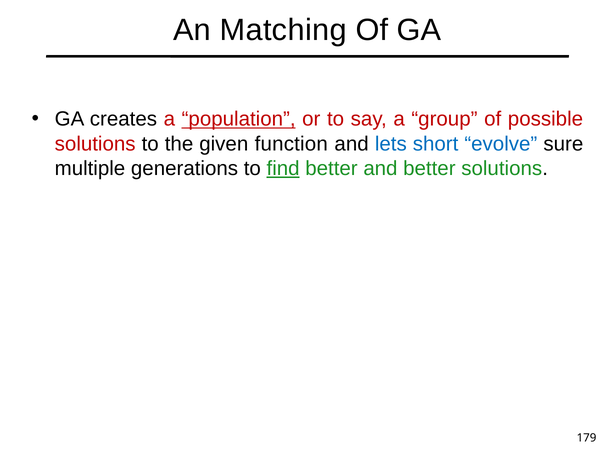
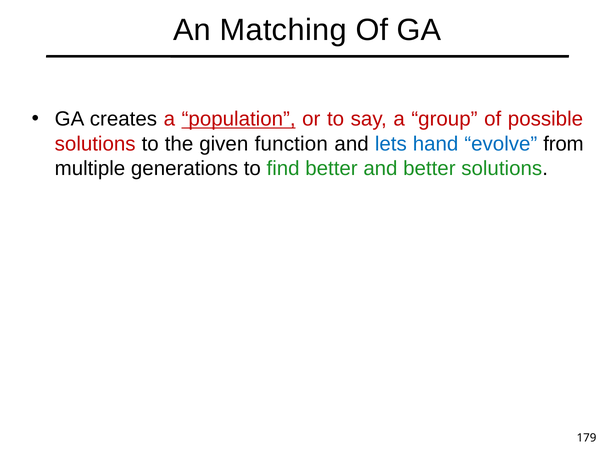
short: short -> hand
sure: sure -> from
find underline: present -> none
